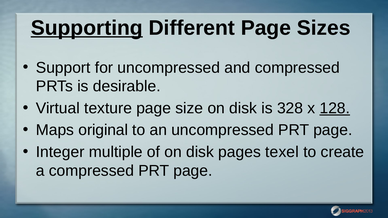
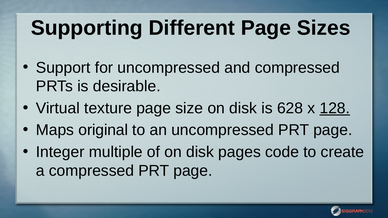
Supporting underline: present -> none
328: 328 -> 628
texel: texel -> code
